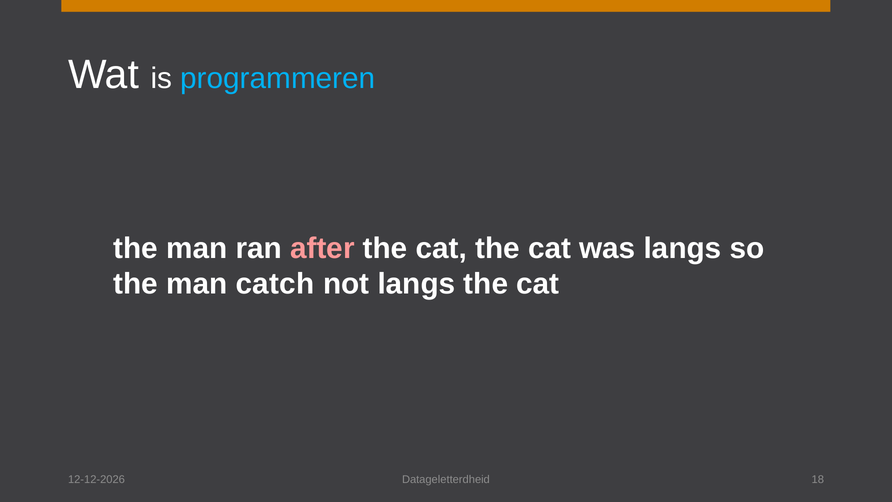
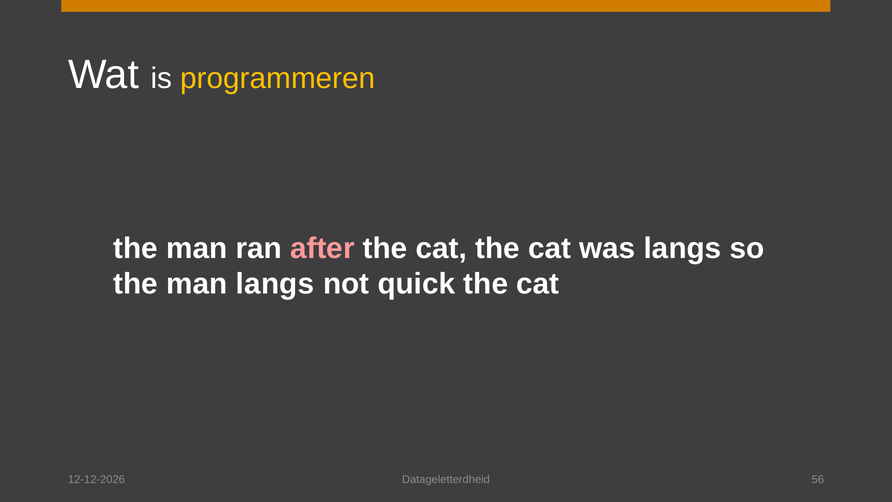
programmeren colour: light blue -> yellow
man catch: catch -> langs
not langs: langs -> quick
18: 18 -> 56
